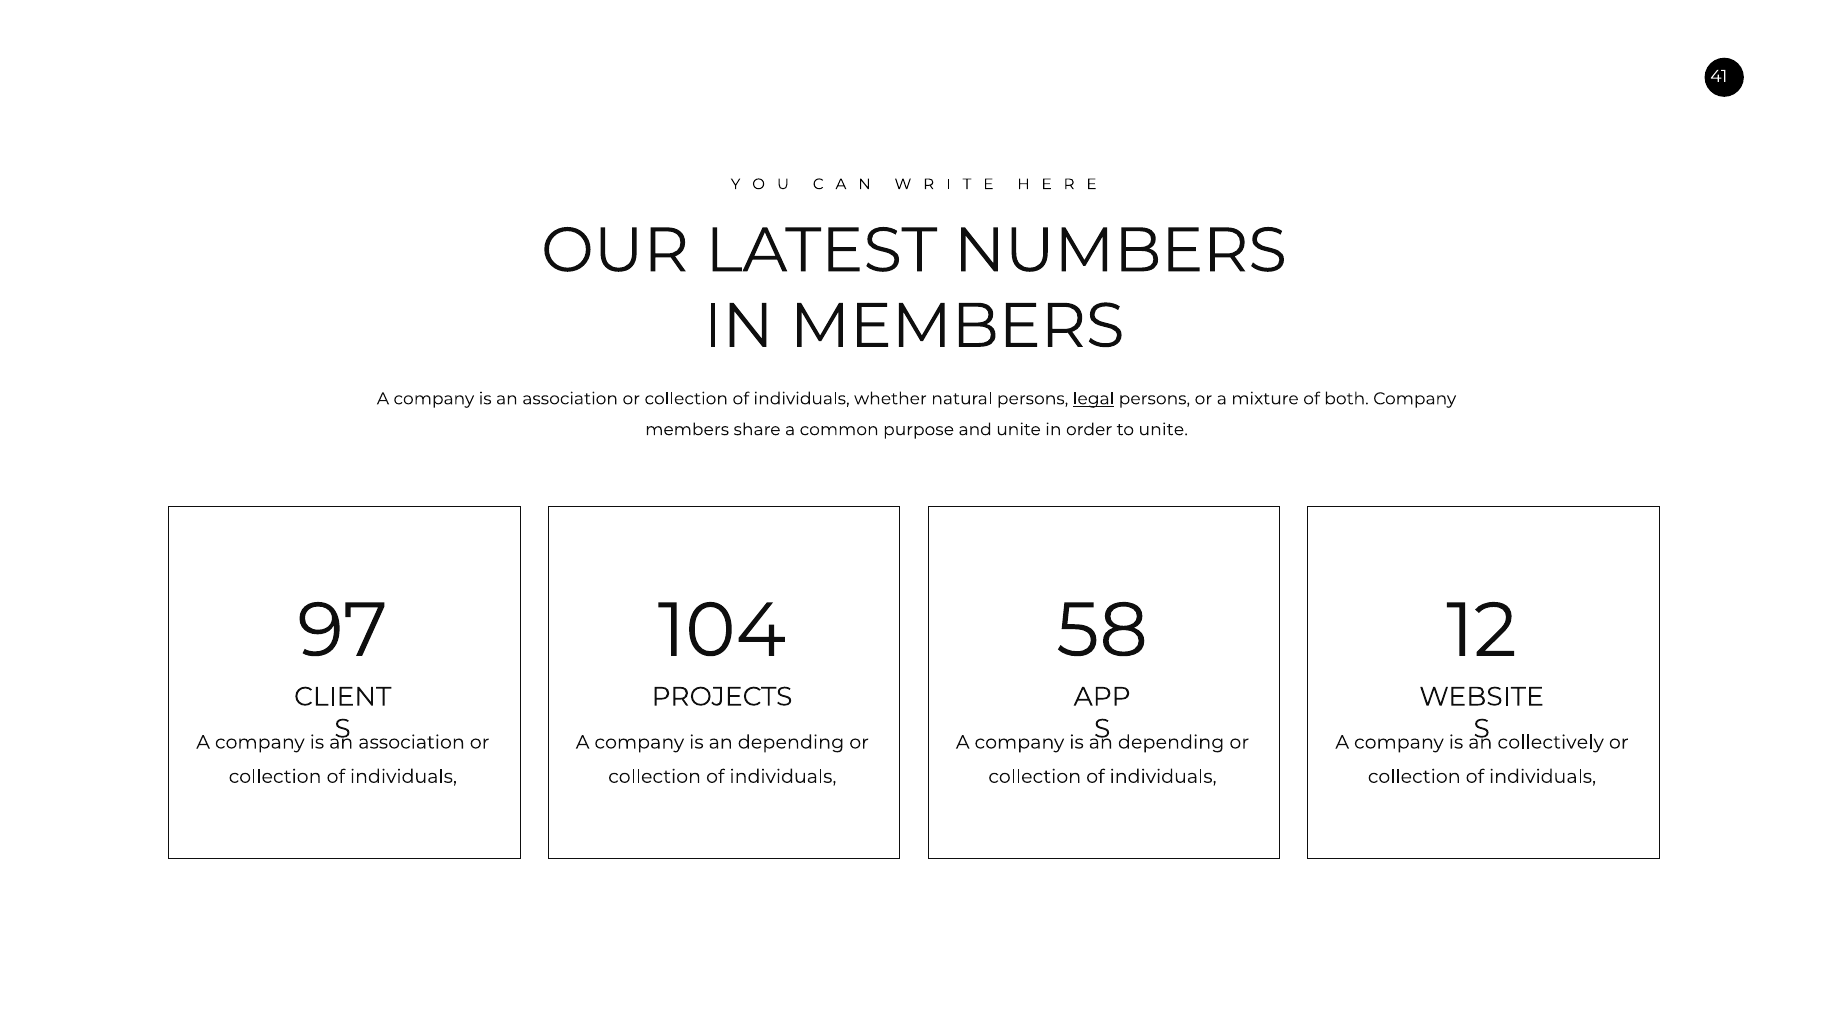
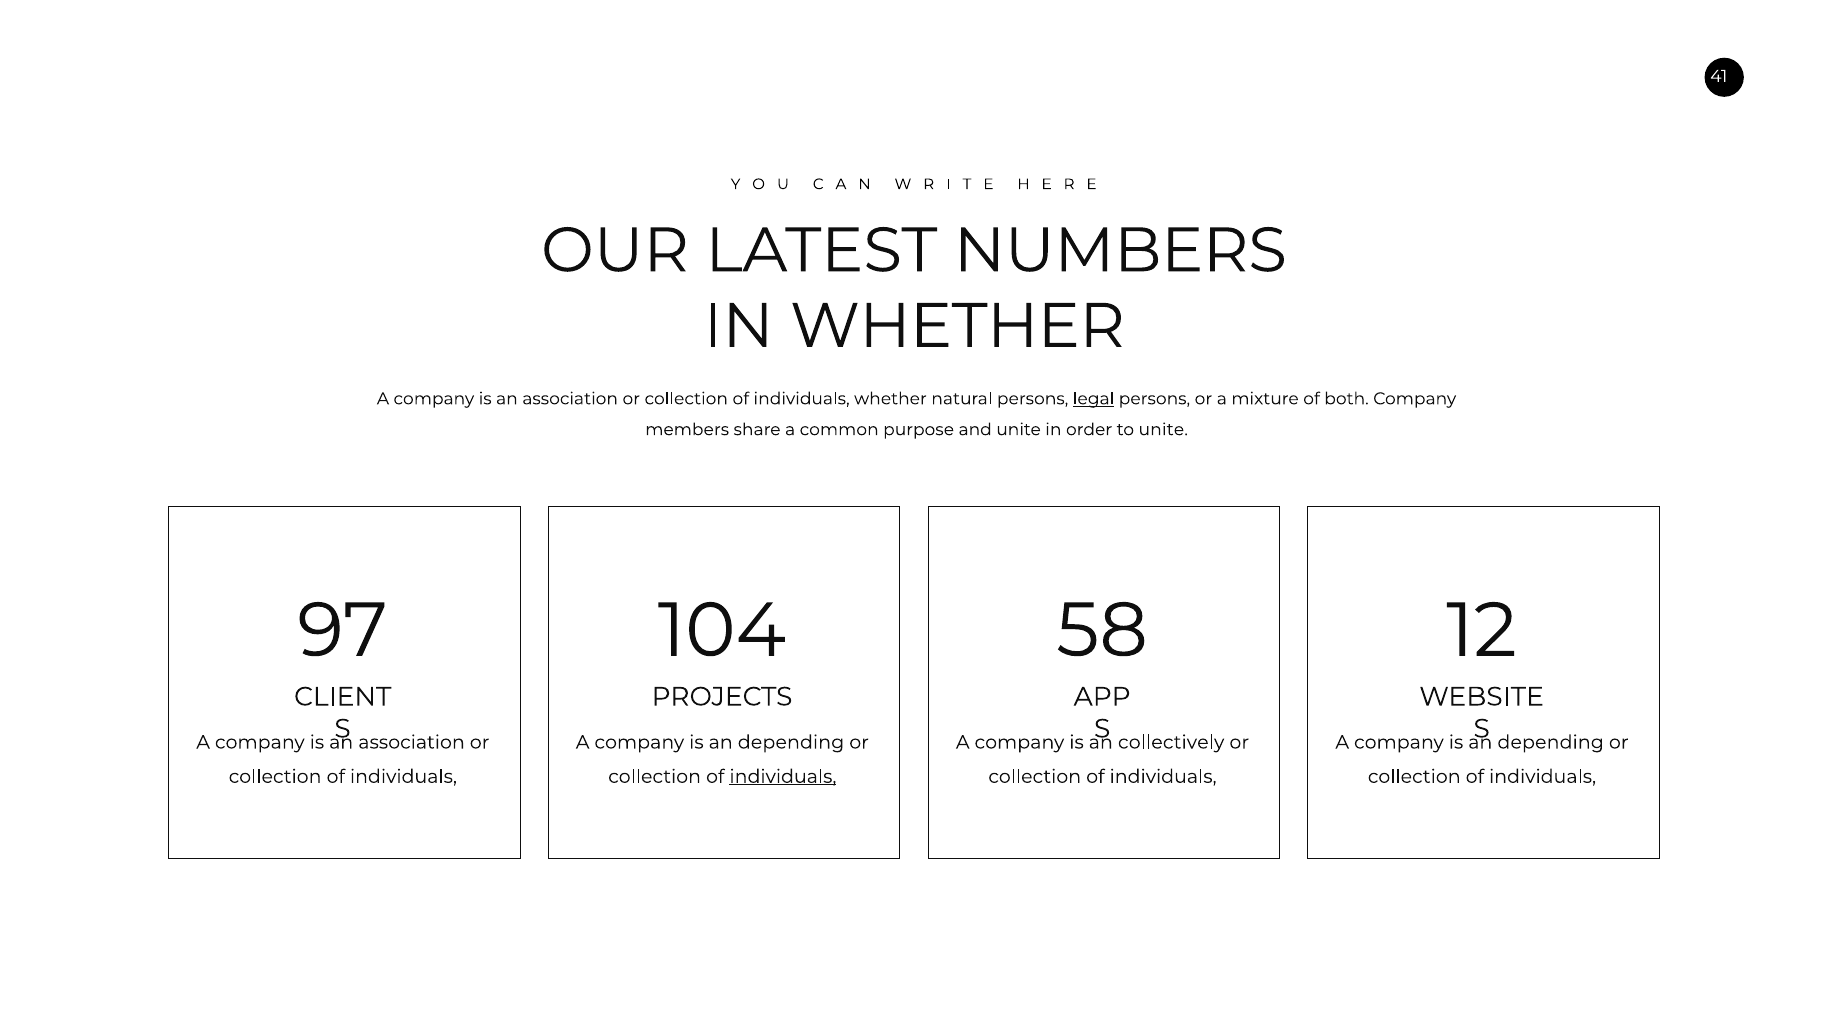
IN MEMBERS: MEMBERS -> WHETHER
depending at (1171, 742): depending -> collectively
collectively at (1551, 742): collectively -> depending
individuals at (783, 776) underline: none -> present
